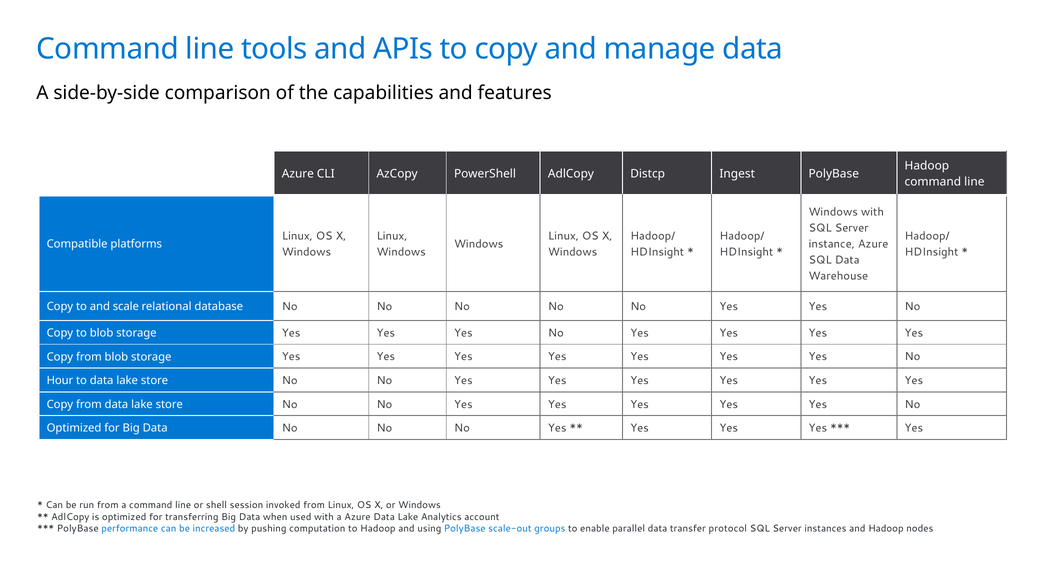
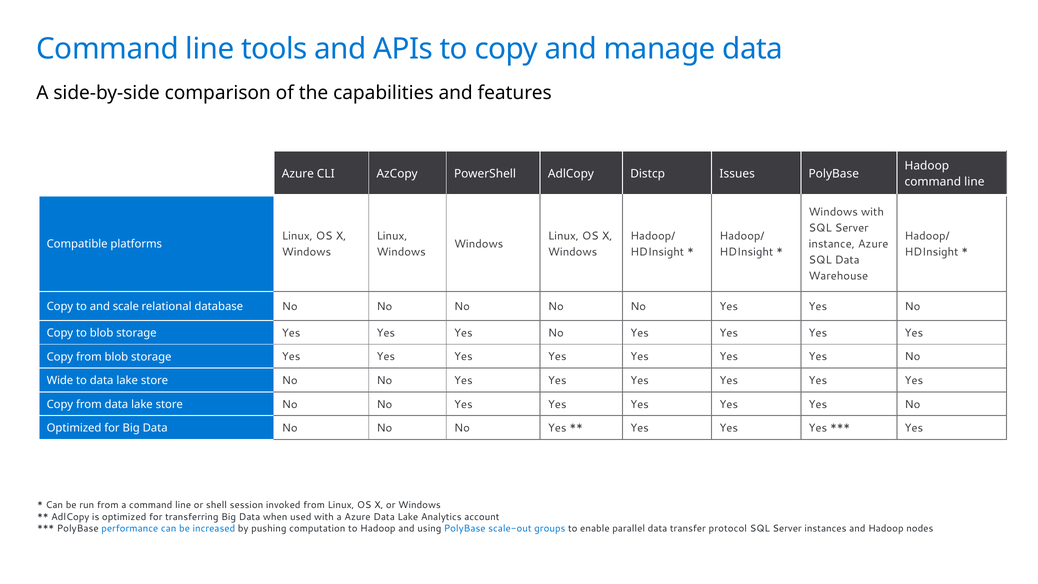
Ingest: Ingest -> Issues
Hour: Hour -> Wide
